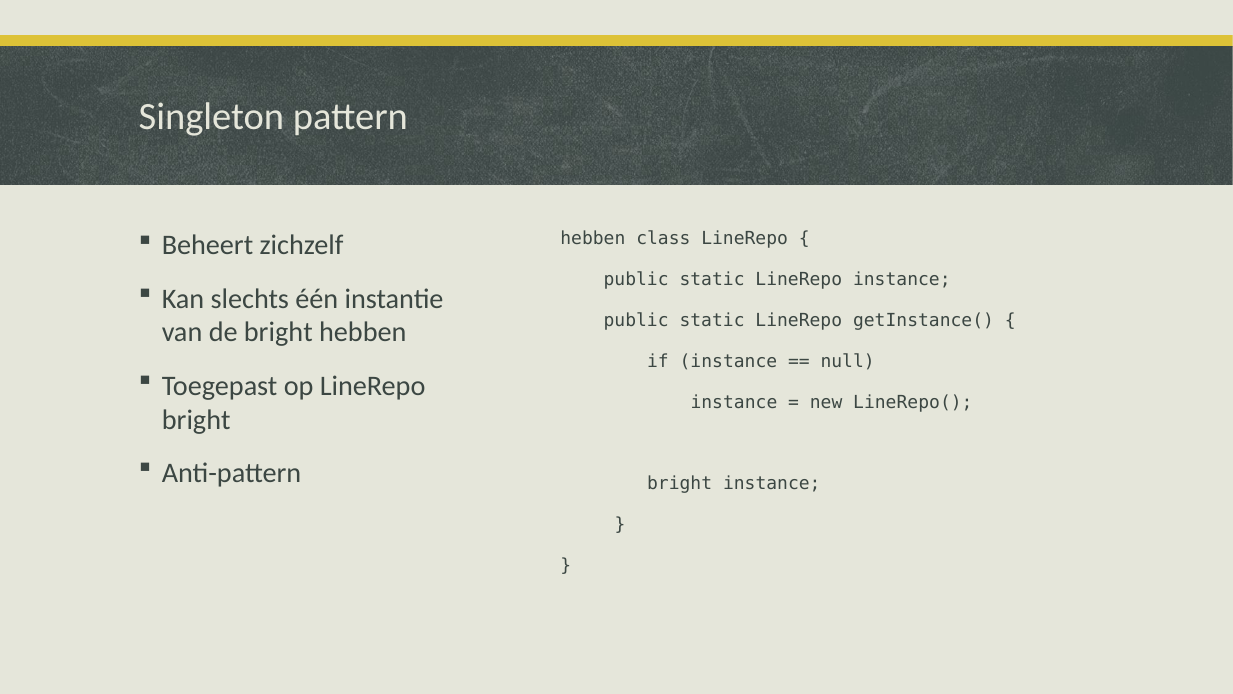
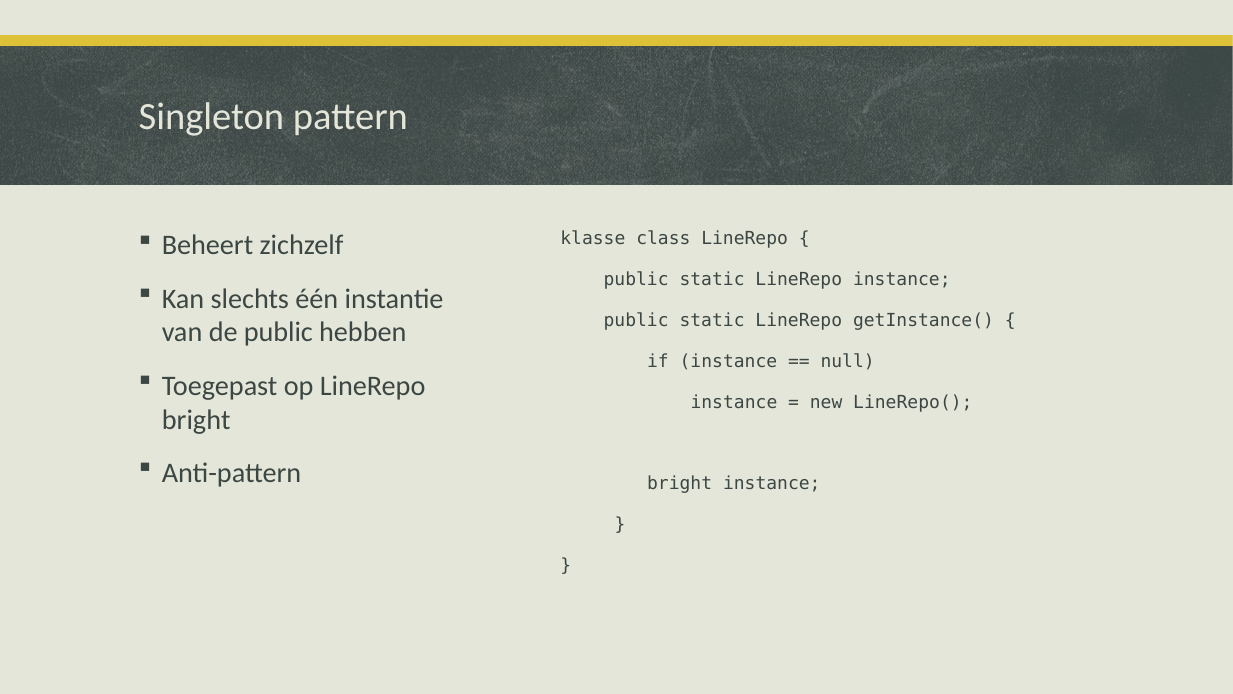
hebben at (593, 239): hebben -> klasse
de bright: bright -> public
